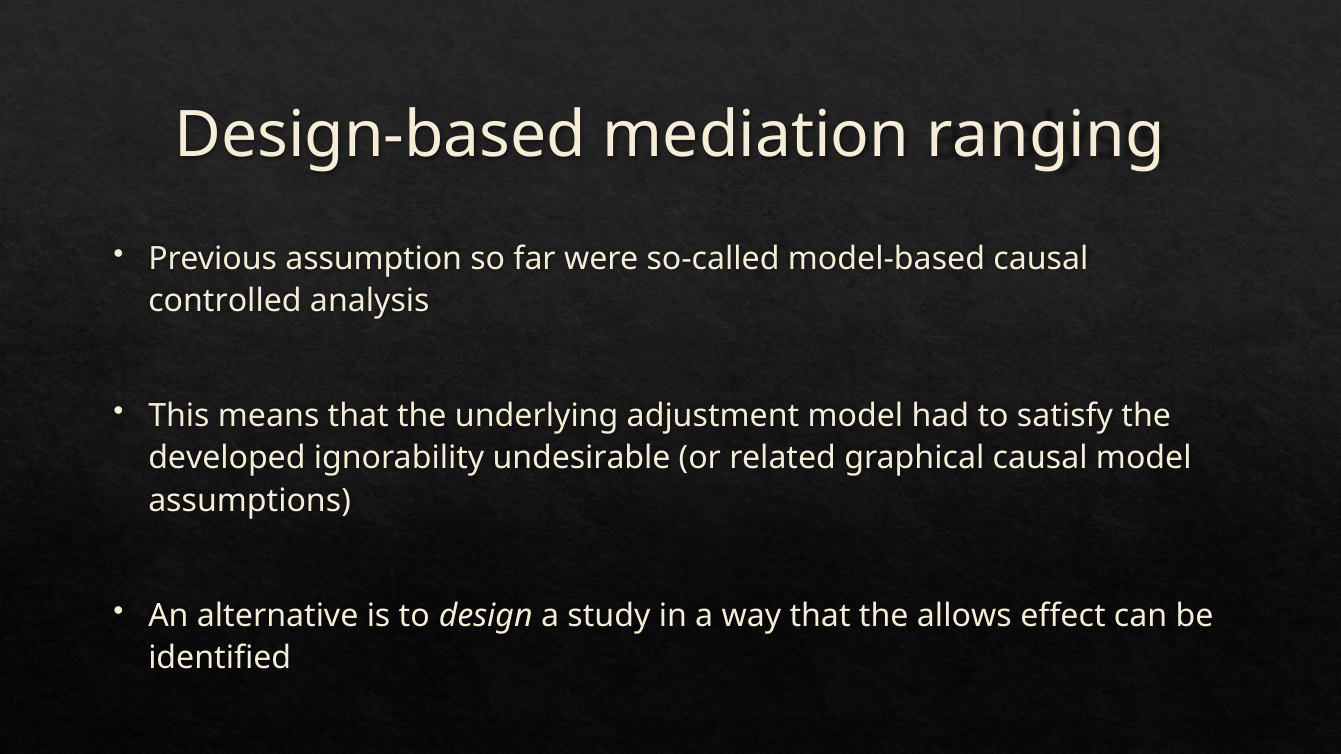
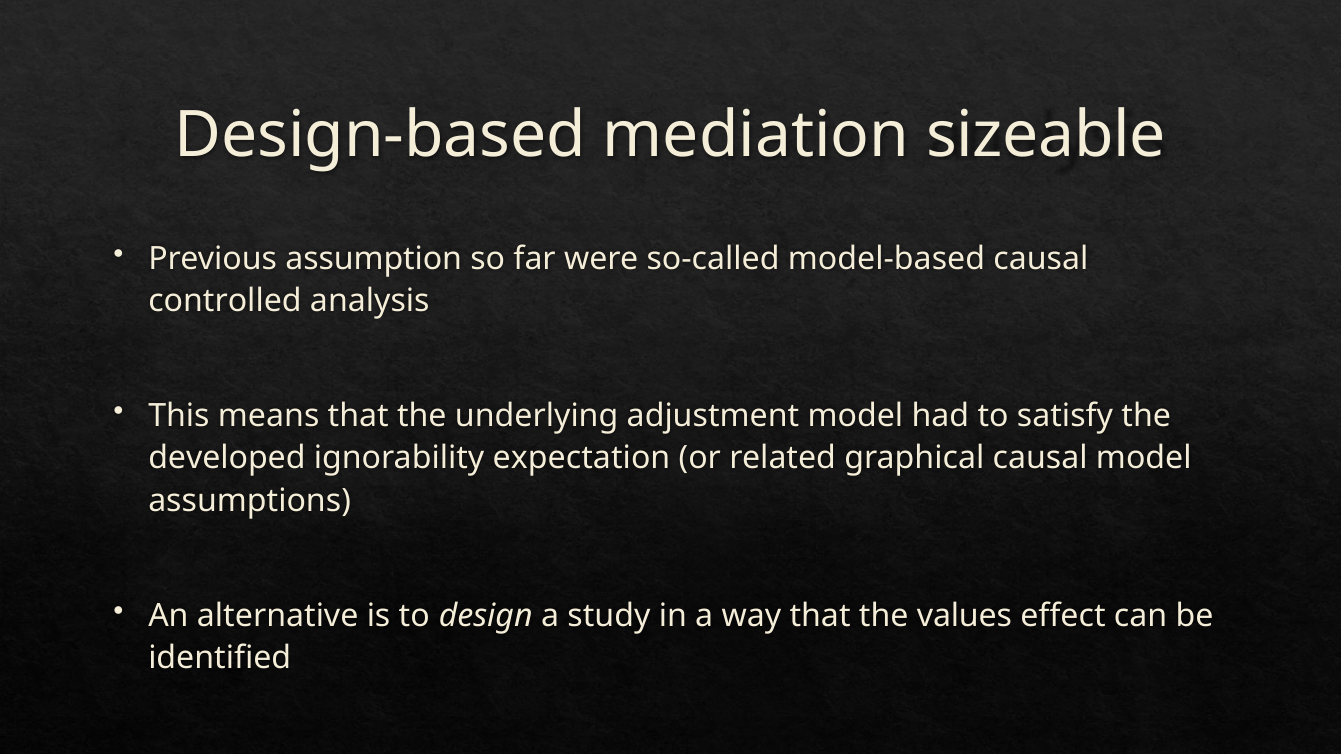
ranging: ranging -> sizeable
undesirable: undesirable -> expectation
allows: allows -> values
